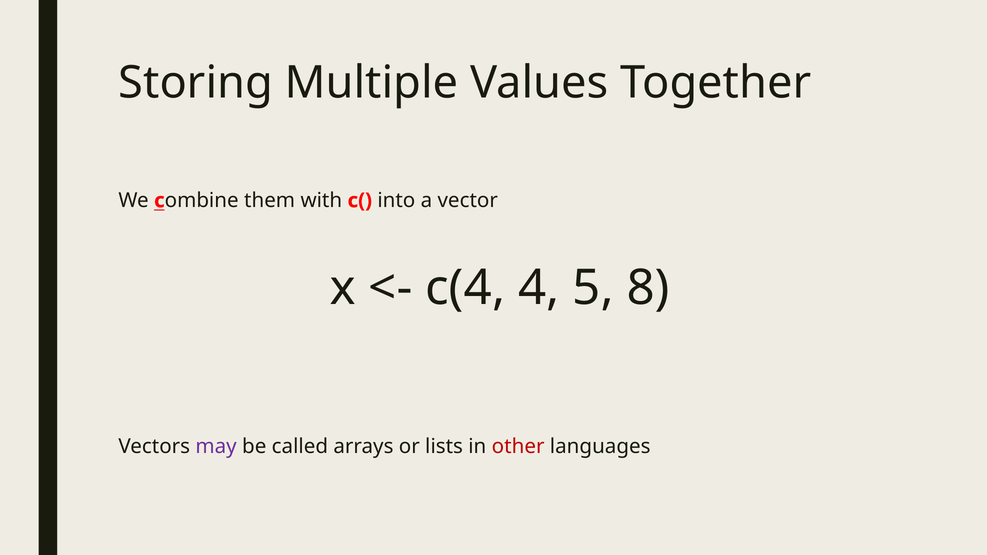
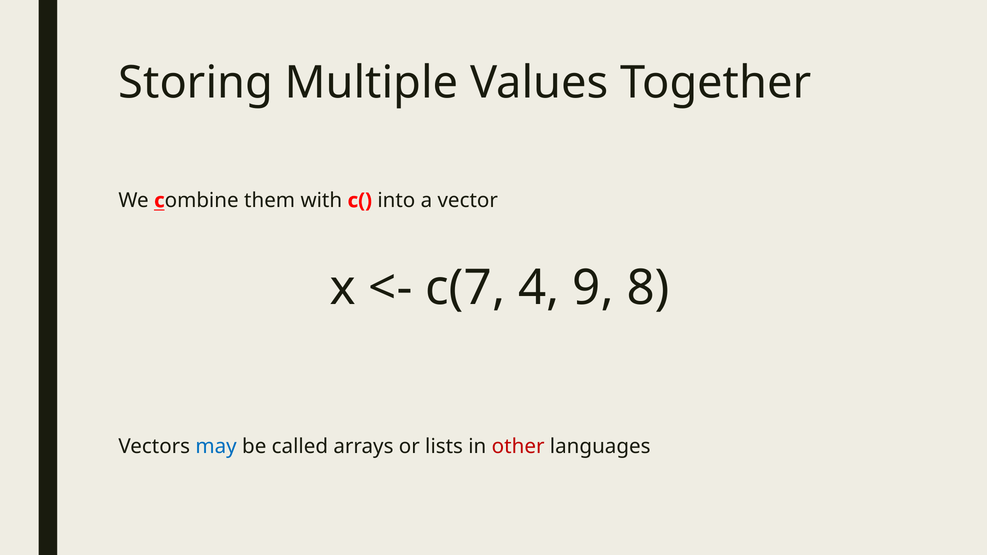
c(4: c(4 -> c(7
5: 5 -> 9
may colour: purple -> blue
